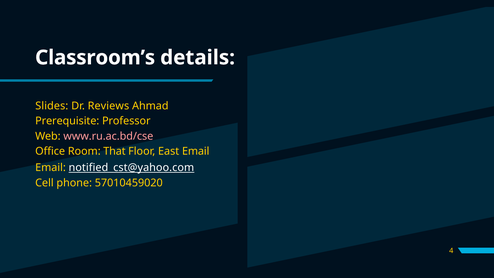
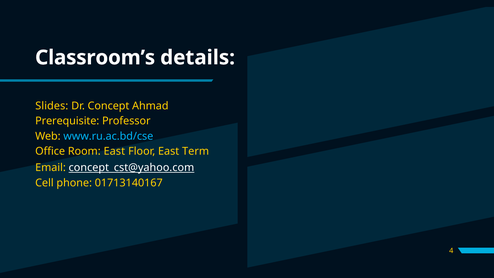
Reviews: Reviews -> Concept
www.ru.ac.bd/cse colour: pink -> light blue
Room That: That -> East
East Email: Email -> Term
notified_cst@yahoo.com: notified_cst@yahoo.com -> concept_cst@yahoo.com
57010459020: 57010459020 -> 01713140167
